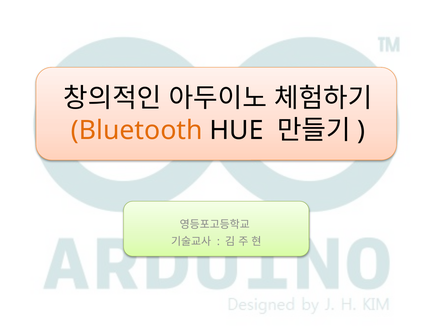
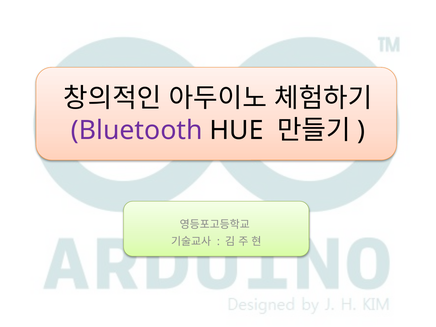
Bluetooth colour: orange -> purple
